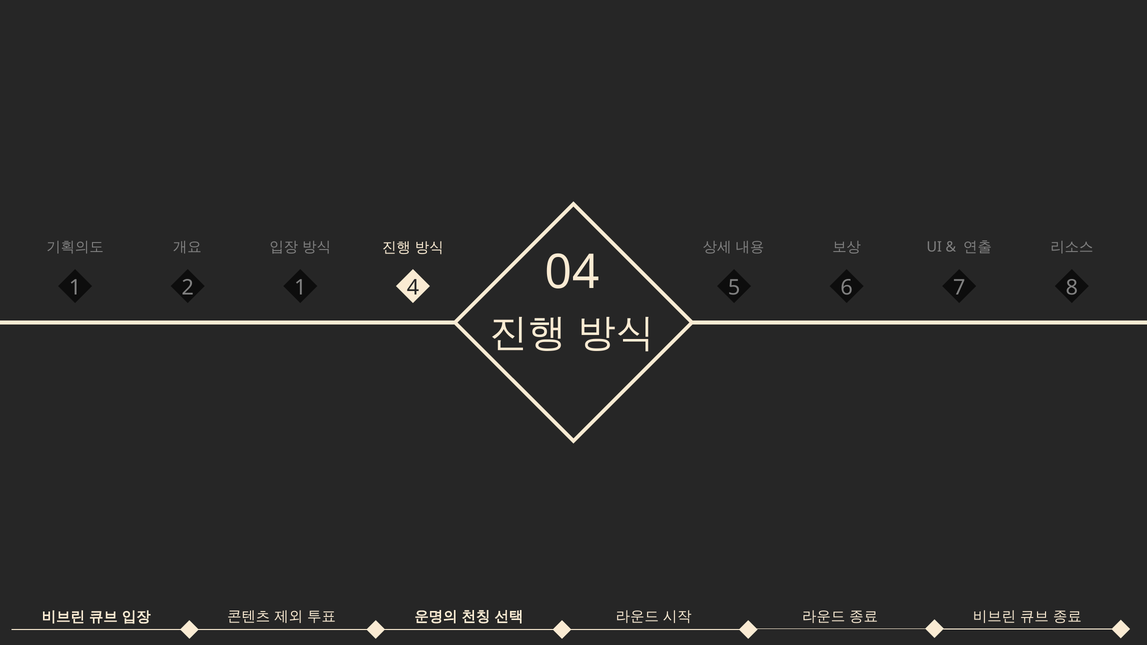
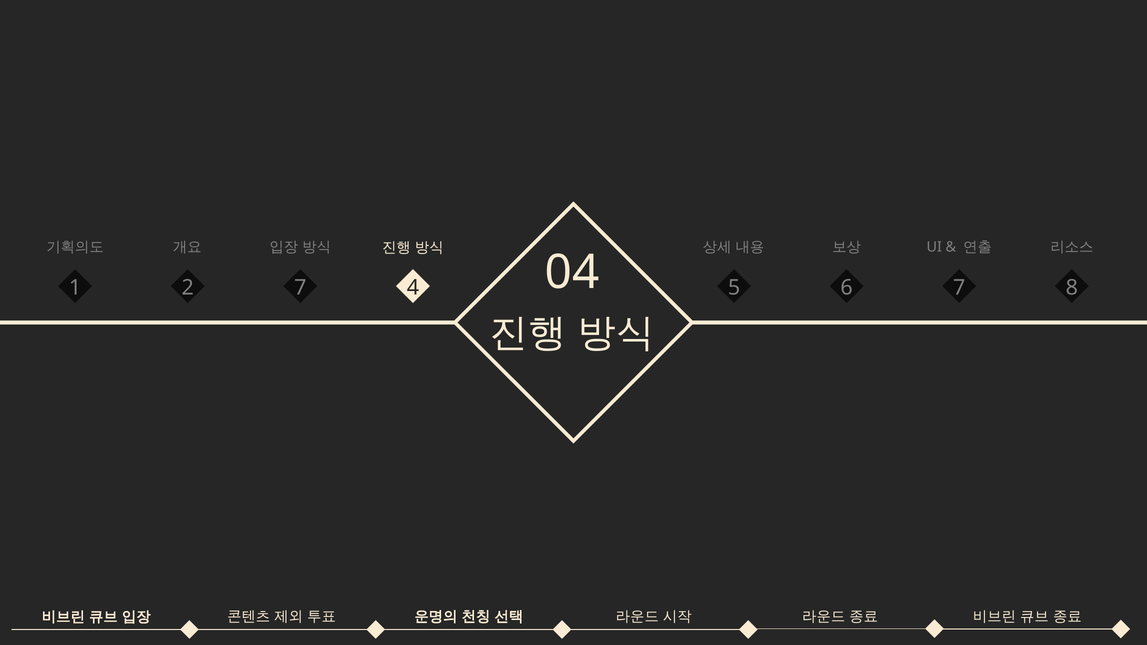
2 1: 1 -> 7
